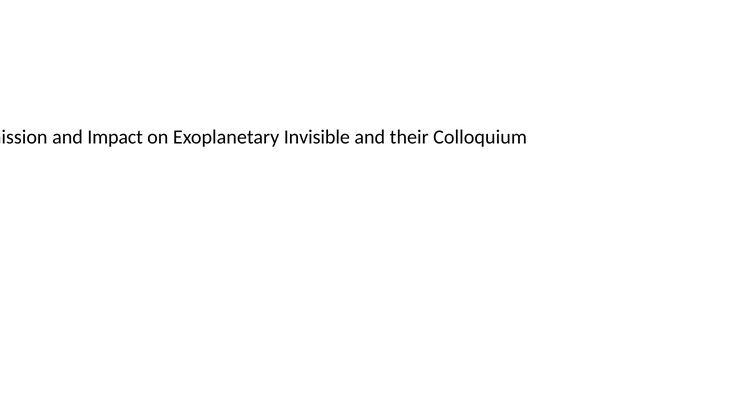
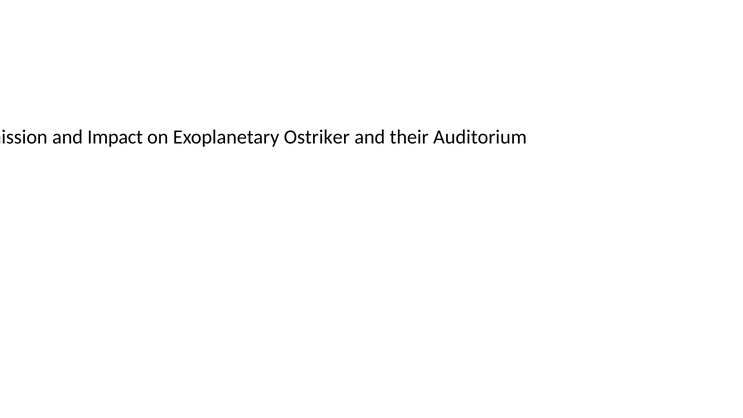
Invisible: Invisible -> Ostriker
their Colloquium: Colloquium -> Auditorium
